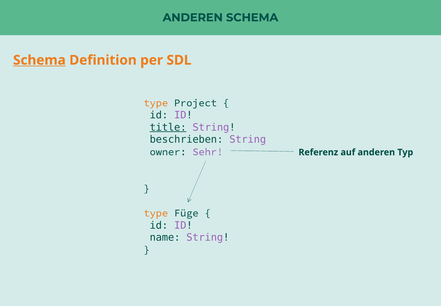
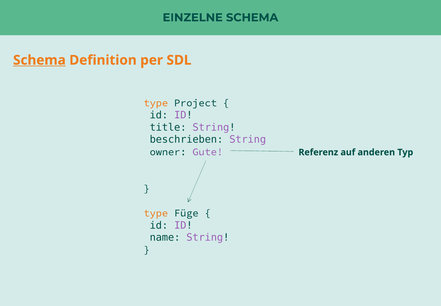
ANDEREN at (193, 17): ANDEREN -> EINZELNE
title underline: present -> none
Sehr: Sehr -> Gute
